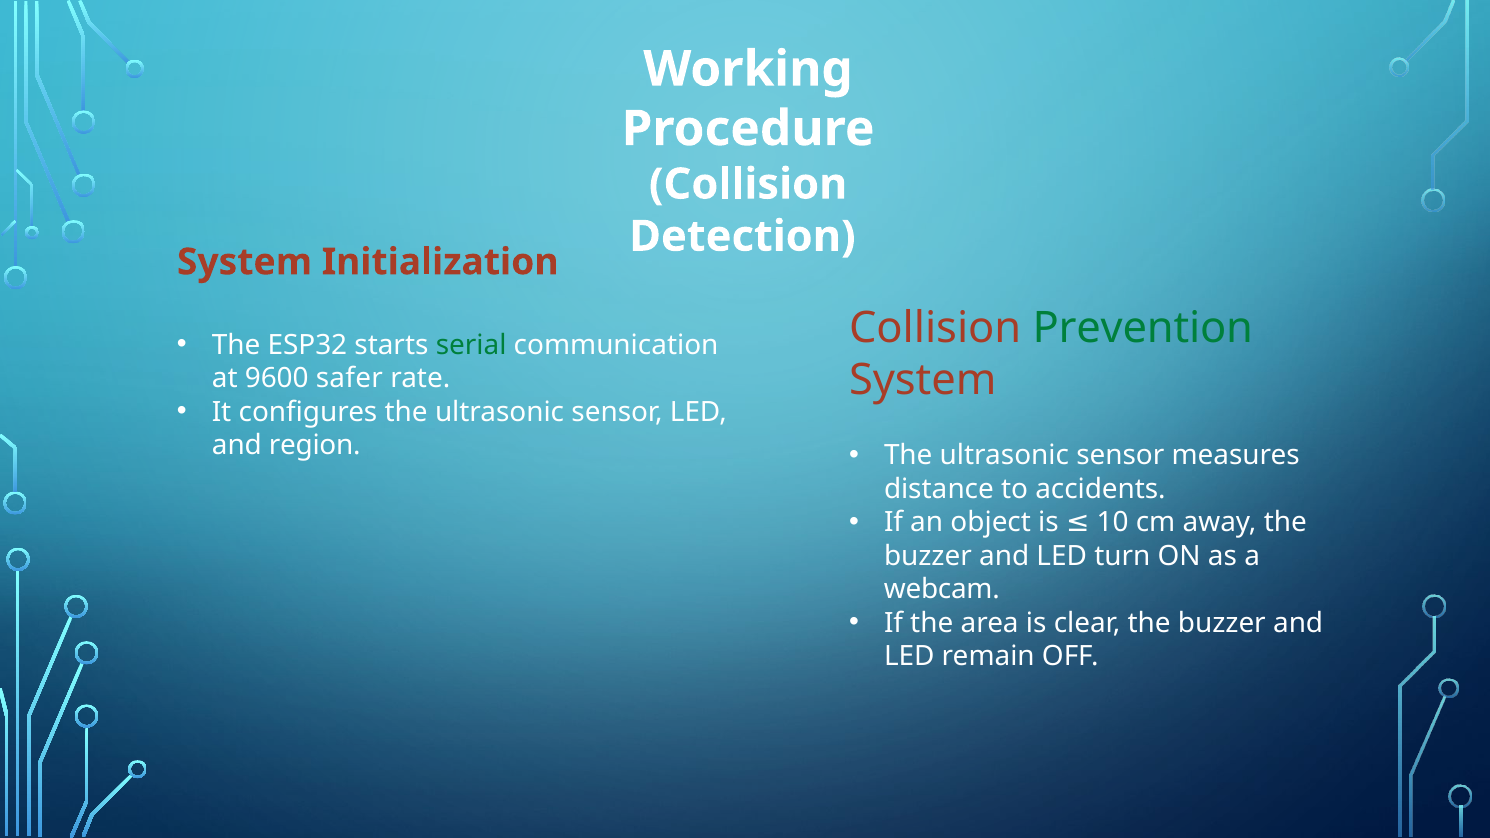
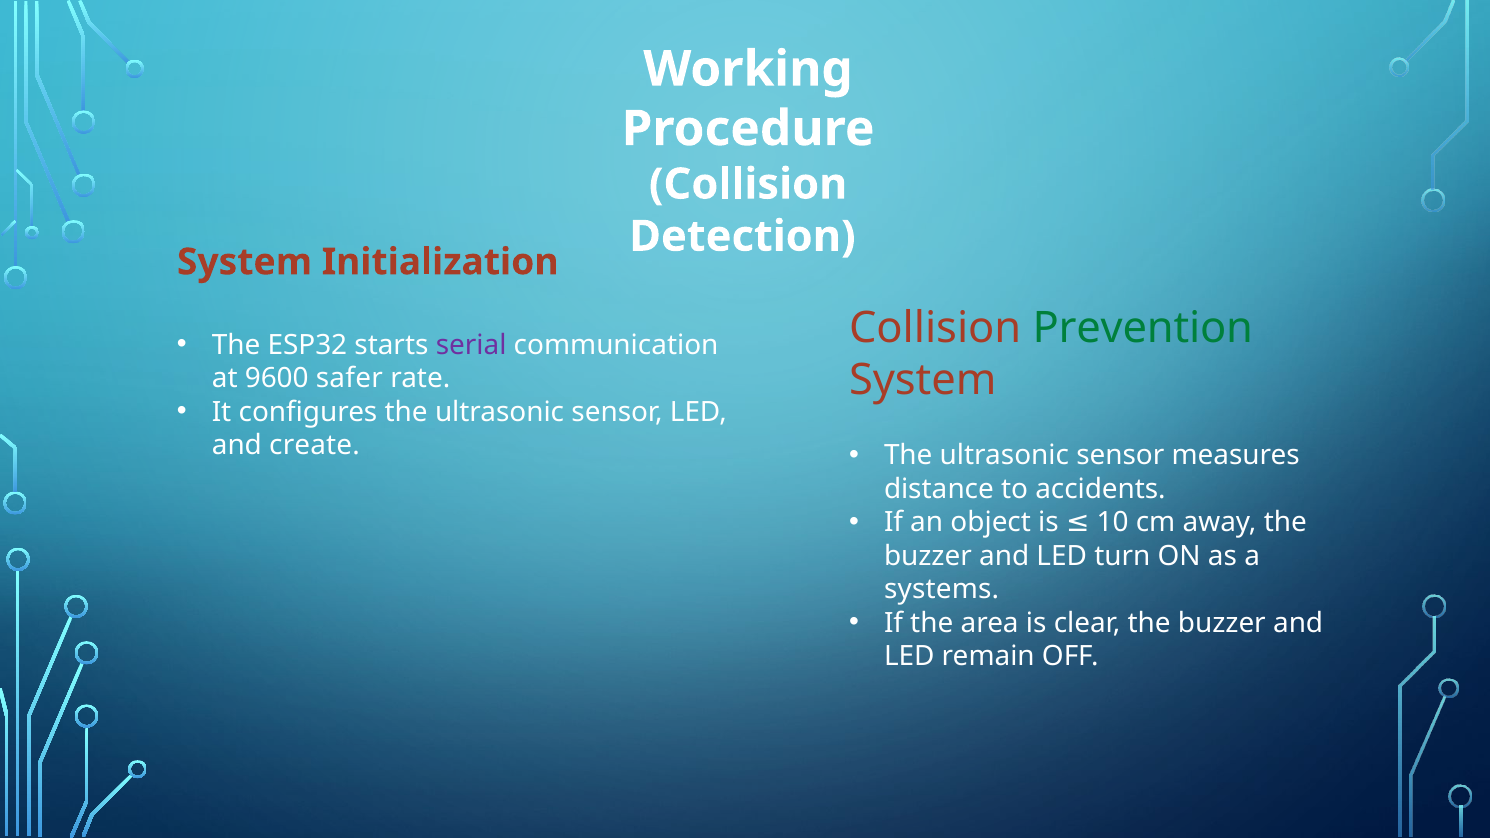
serial colour: green -> purple
region: region -> create
webcam: webcam -> systems
